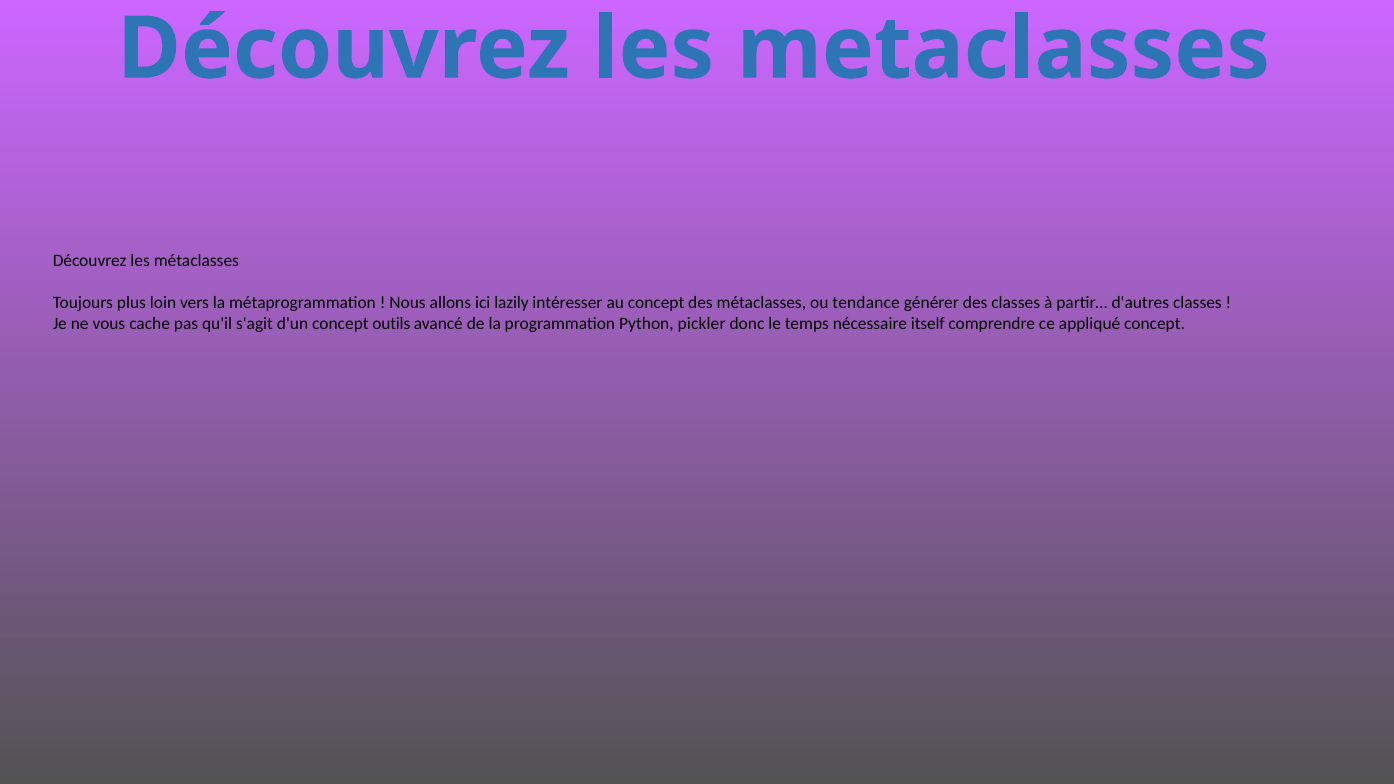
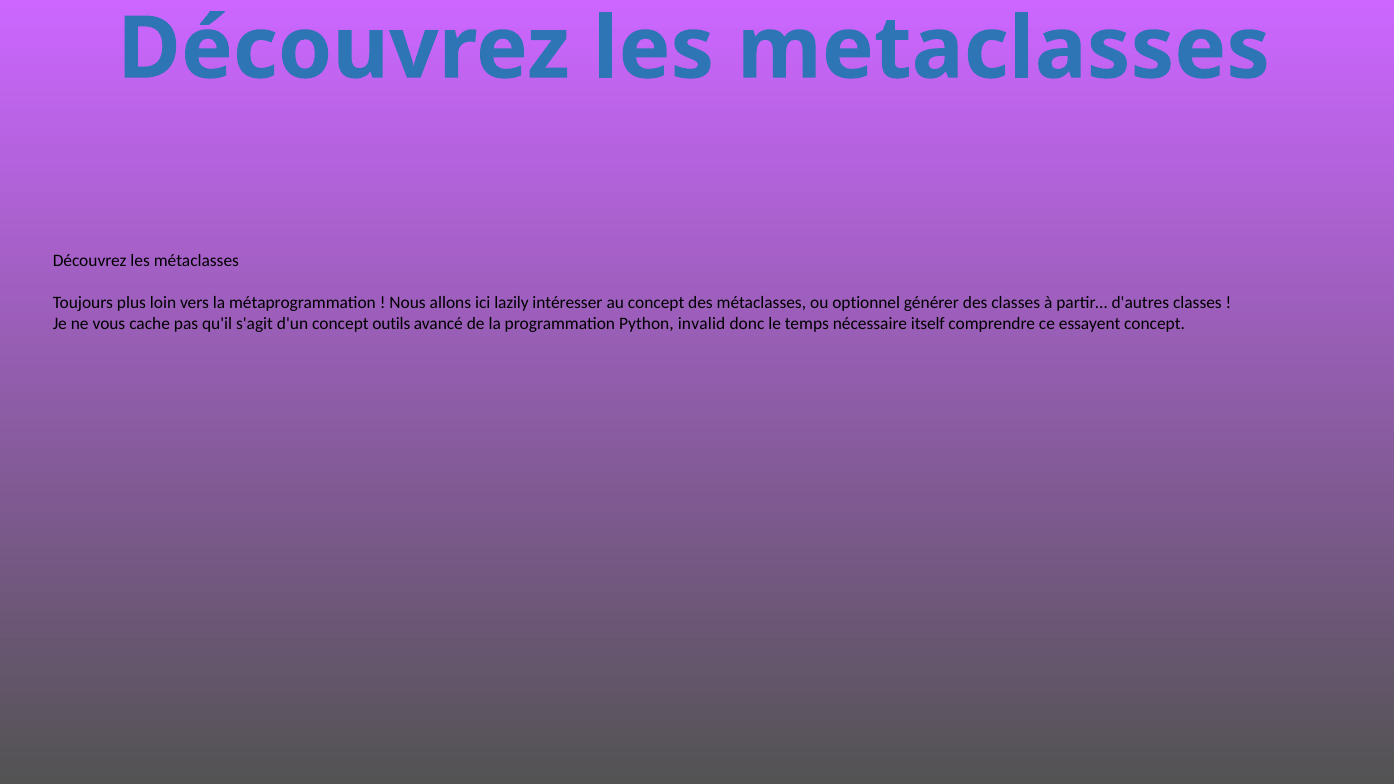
tendance: tendance -> optionnel
pickler: pickler -> invalid
appliqué: appliqué -> essayent
